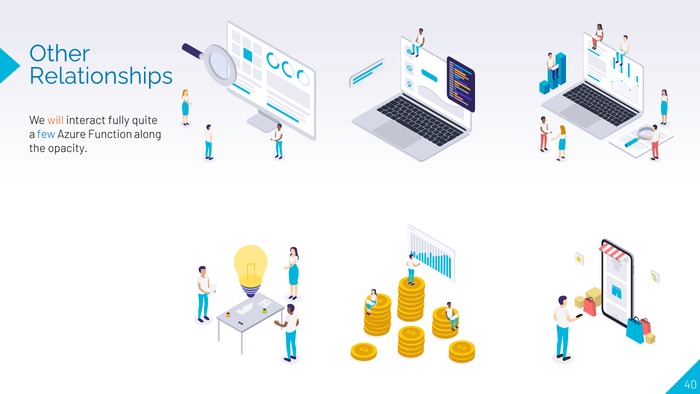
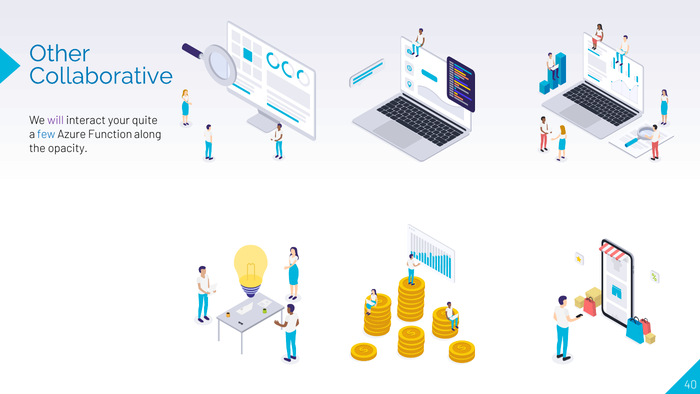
Relationships: Relationships -> Collaborative
will colour: orange -> purple
fully: fully -> your
